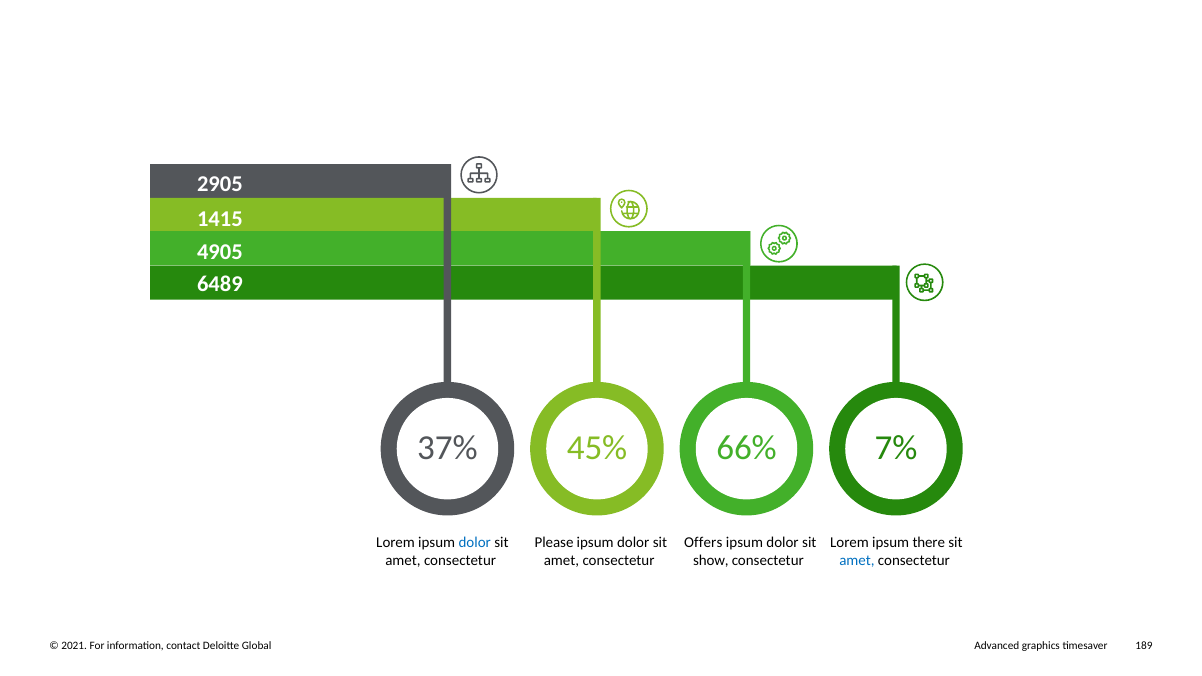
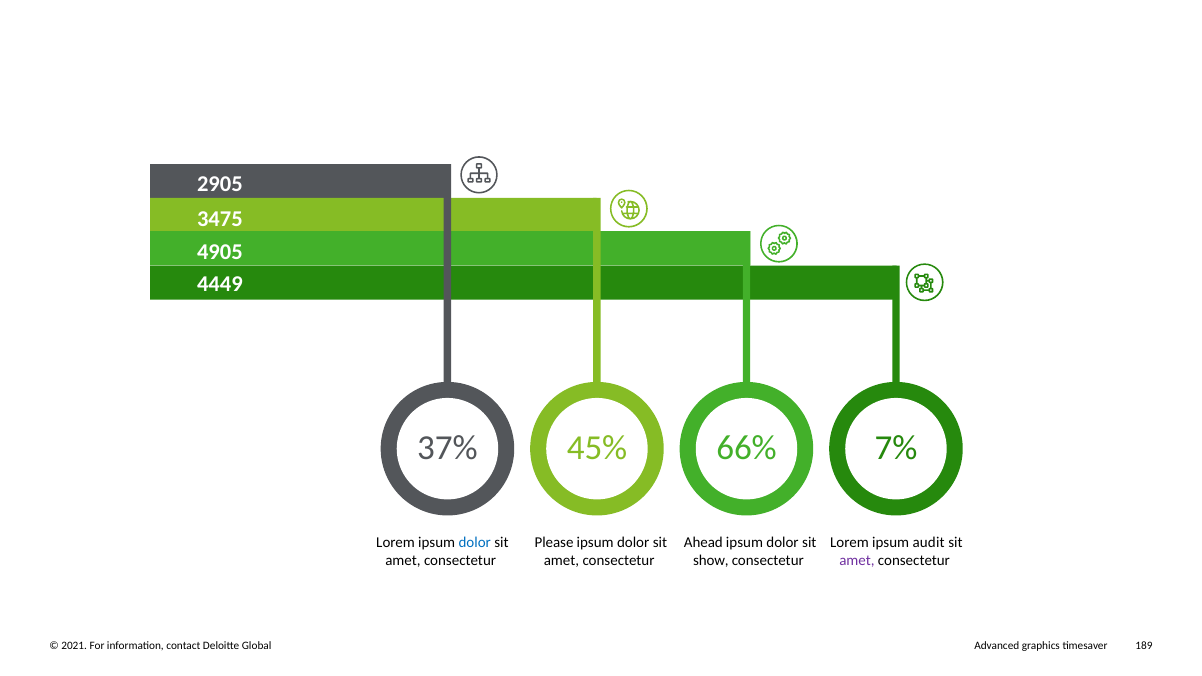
1415: 1415 -> 3475
6489: 6489 -> 4449
Offers: Offers -> Ahead
there: there -> audit
amet at (857, 561) colour: blue -> purple
